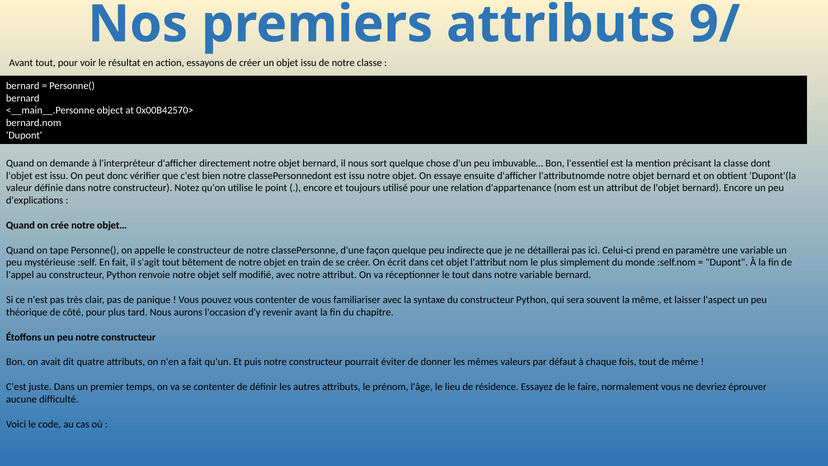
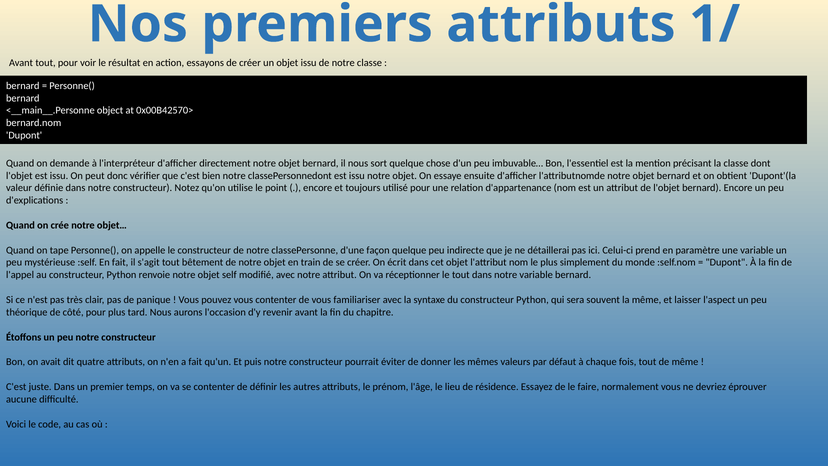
9/: 9/ -> 1/
